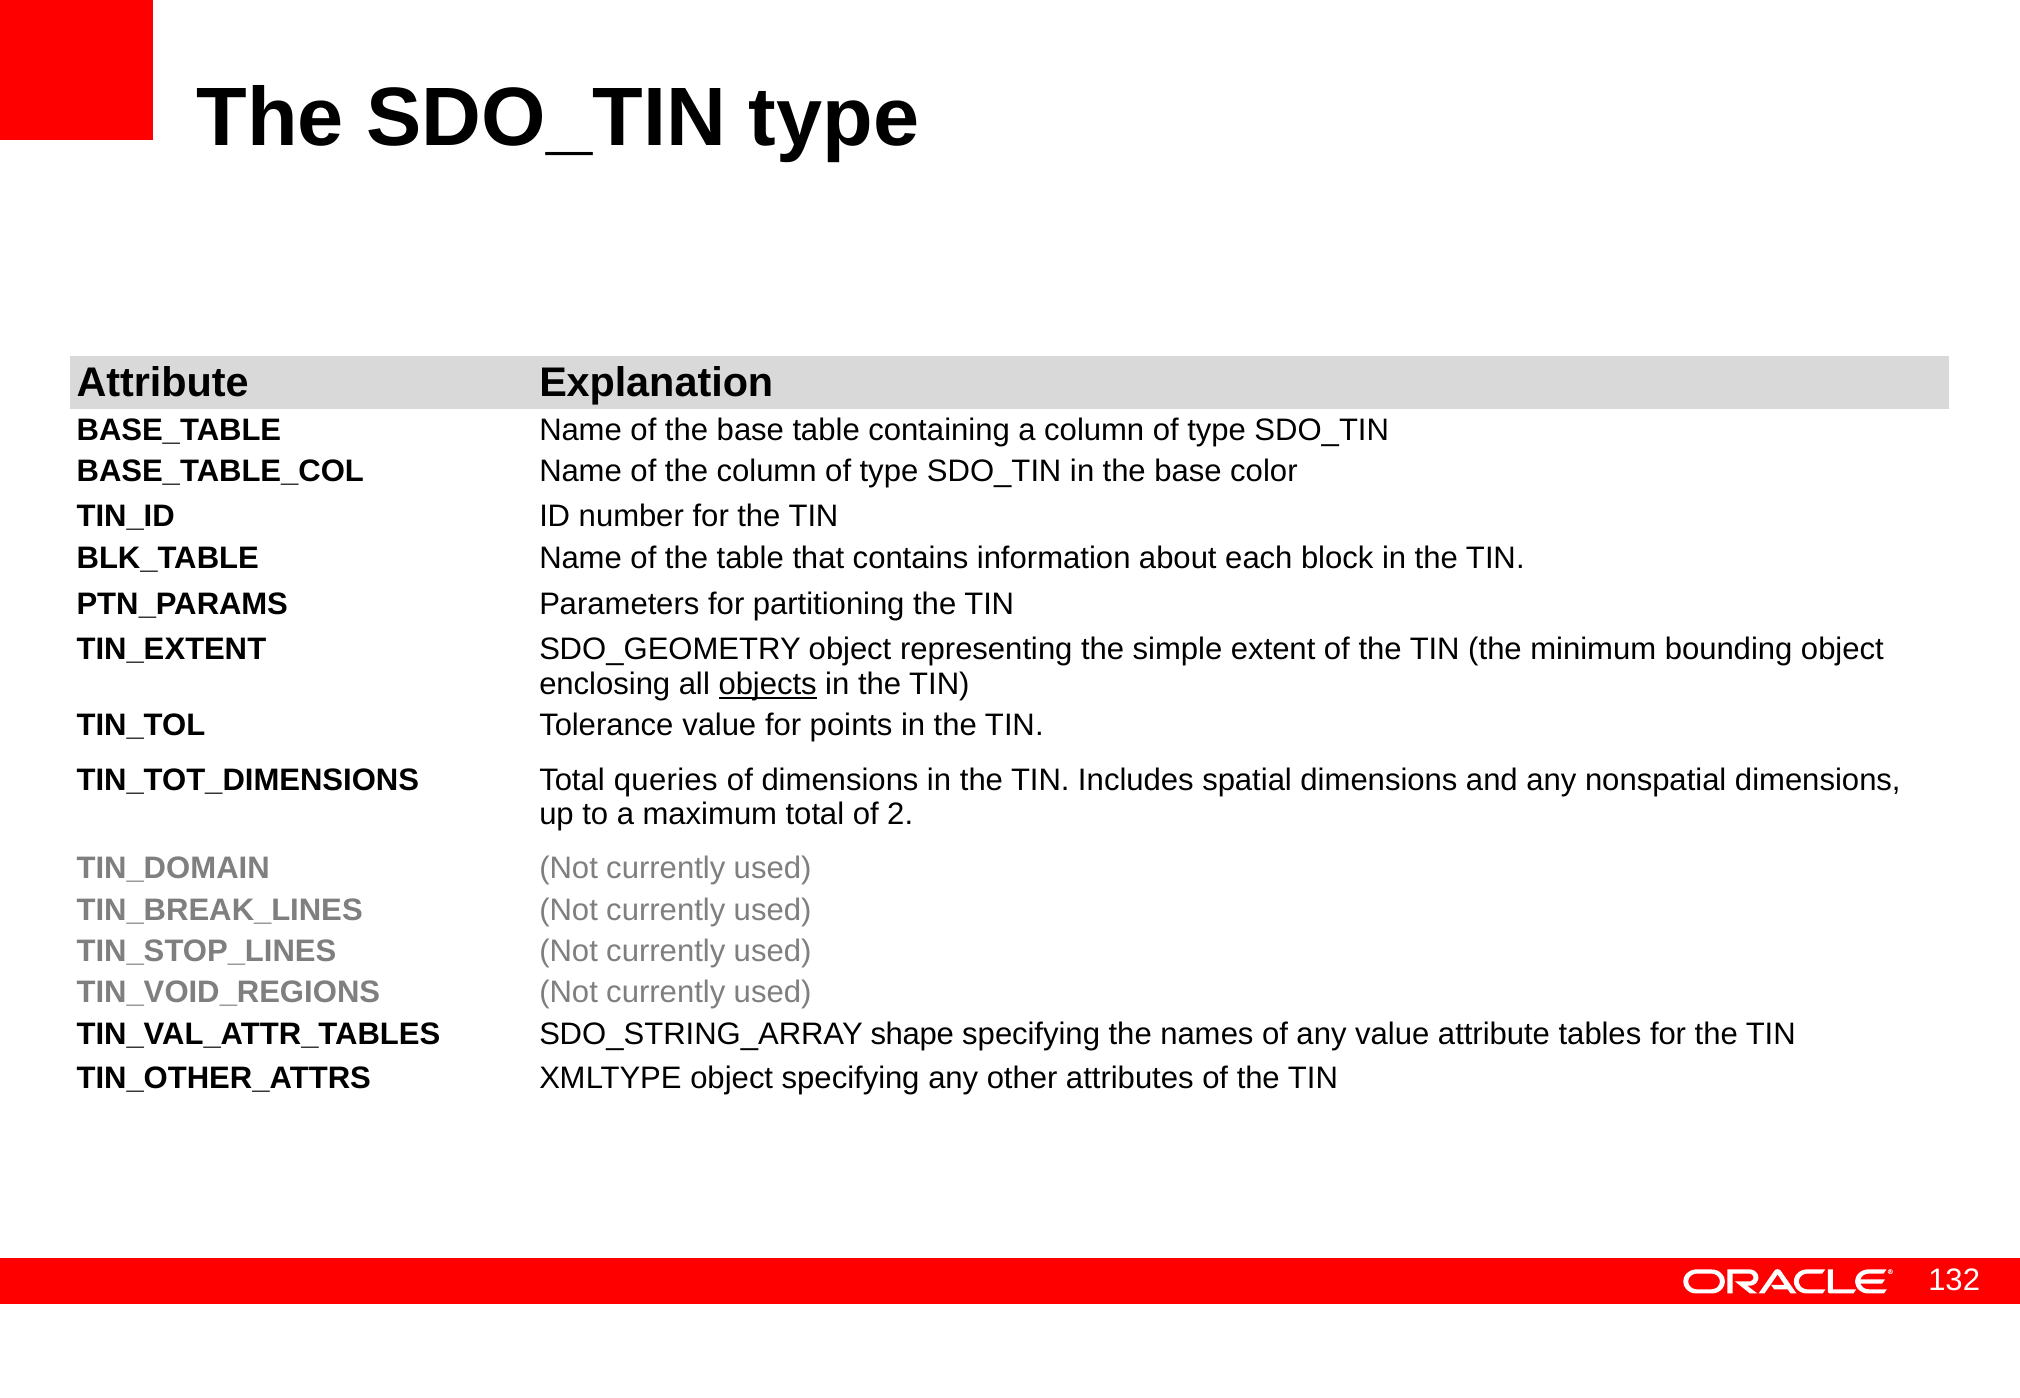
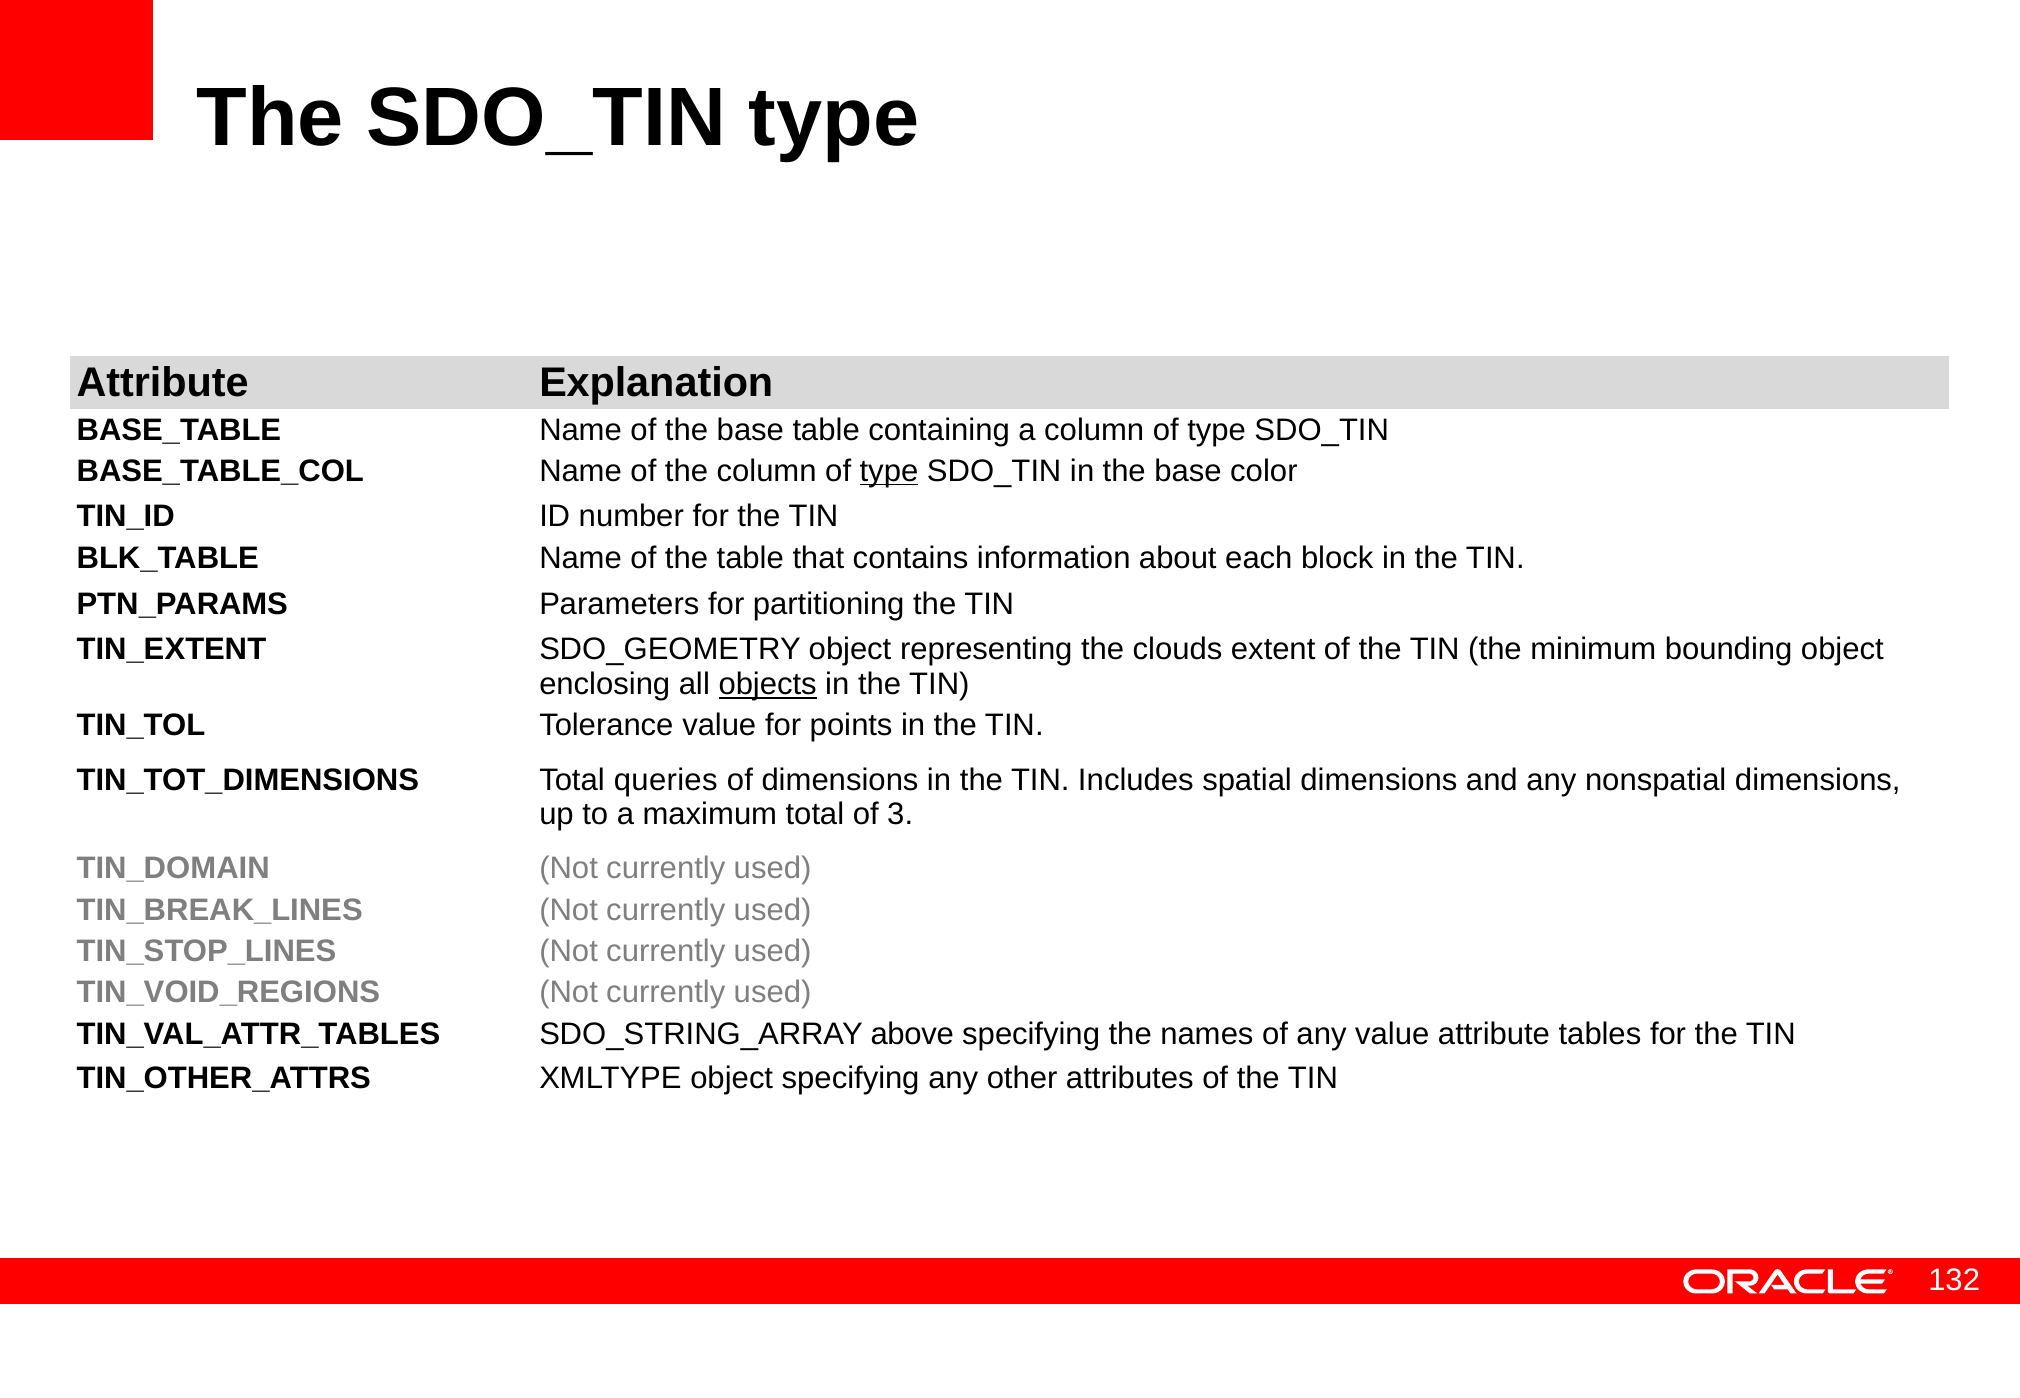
type at (889, 471) underline: none -> present
simple: simple -> clouds
2: 2 -> 3
shape: shape -> above
